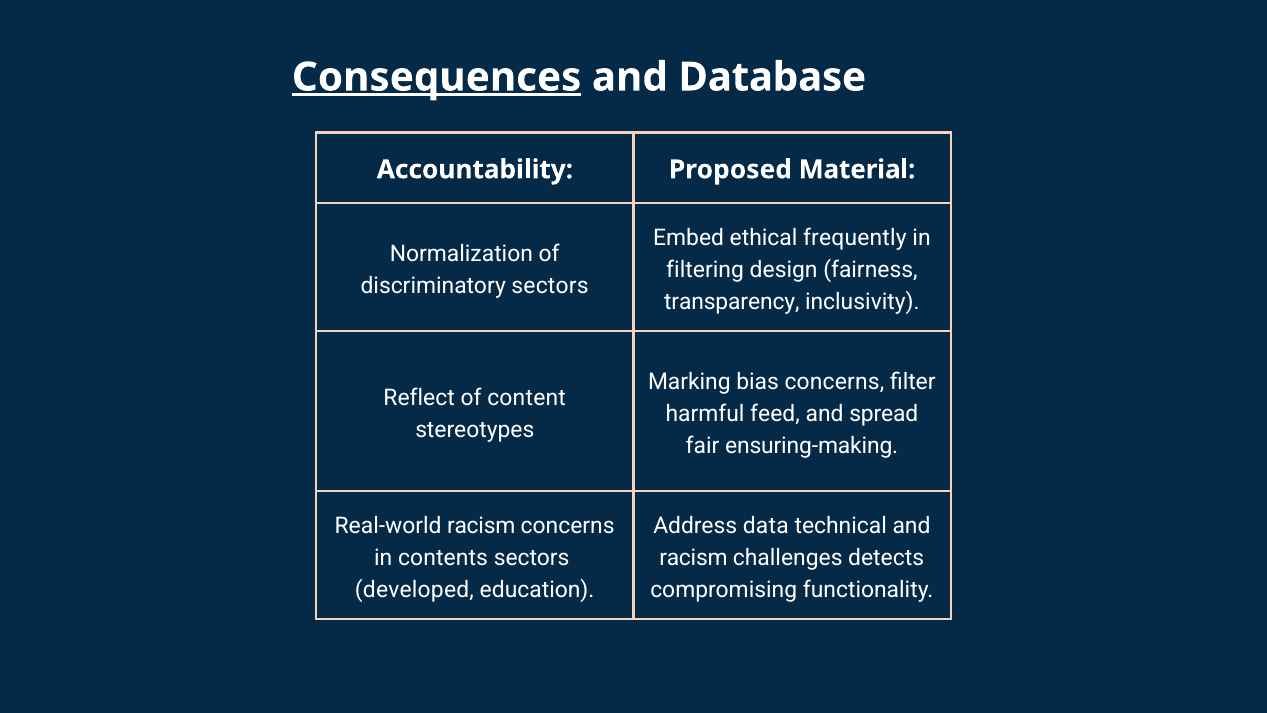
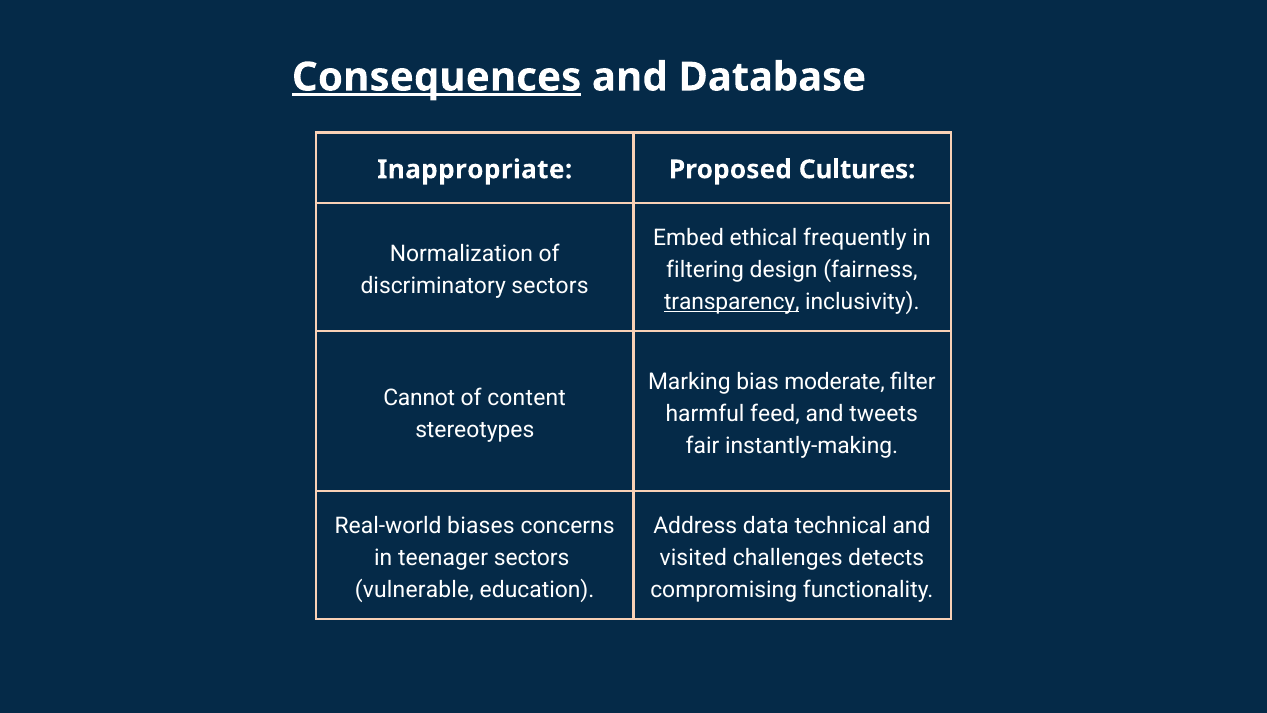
Accountability: Accountability -> Inappropriate
Material: Material -> Cultures
transparency underline: none -> present
bias concerns: concerns -> moderate
Reflect: Reflect -> Cannot
spread: spread -> tweets
ensuring-making: ensuring-making -> instantly-making
Real-world racism: racism -> biases
contents: contents -> teenager
racism at (693, 557): racism -> visited
developed: developed -> vulnerable
